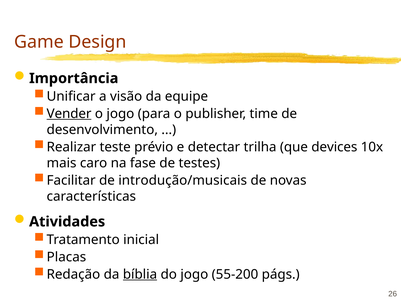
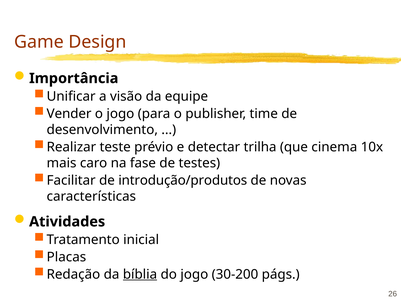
Vender underline: present -> none
devices: devices -> cinema
introdução/musicais: introdução/musicais -> introdução/produtos
55-200: 55-200 -> 30-200
